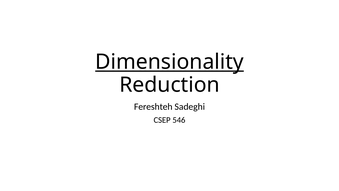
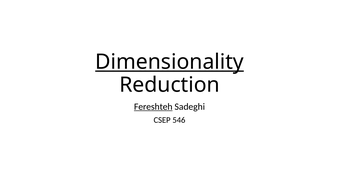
Fereshteh underline: none -> present
